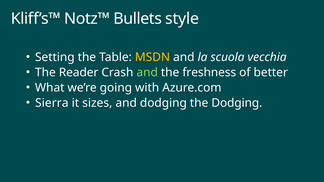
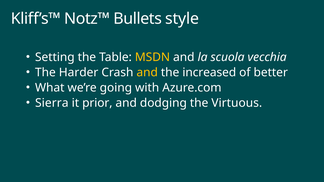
Reader: Reader -> Harder
and at (147, 72) colour: light green -> yellow
freshness: freshness -> increased
sizes: sizes -> prior
the Dodging: Dodging -> Virtuous
